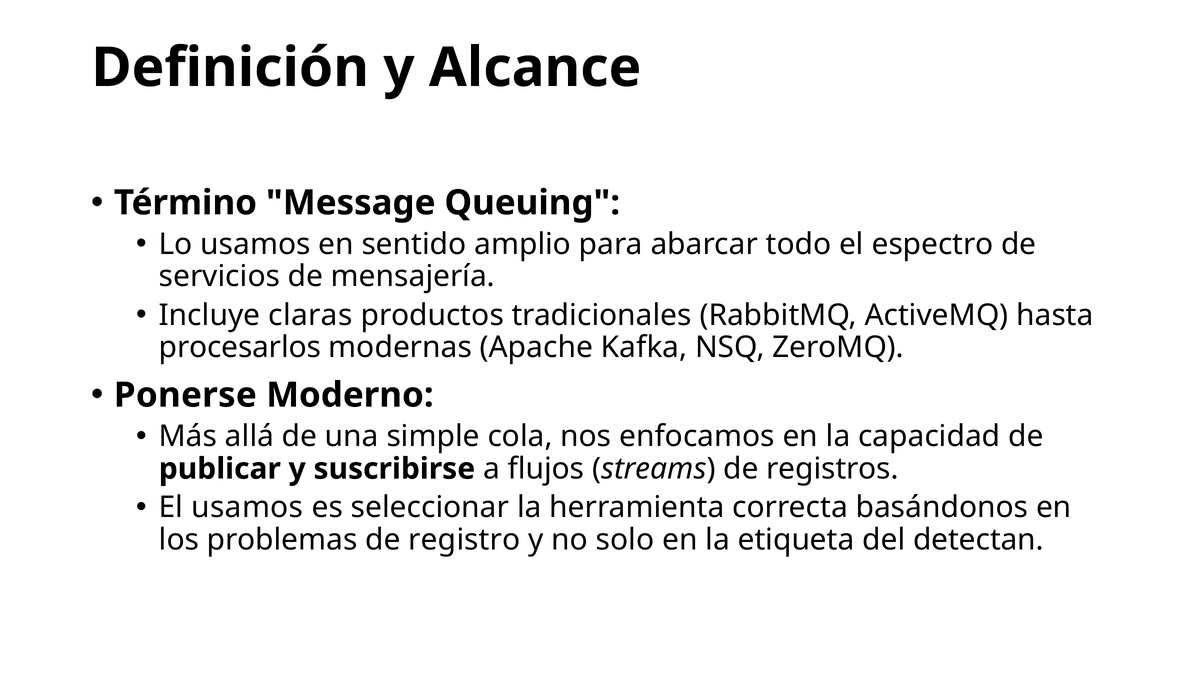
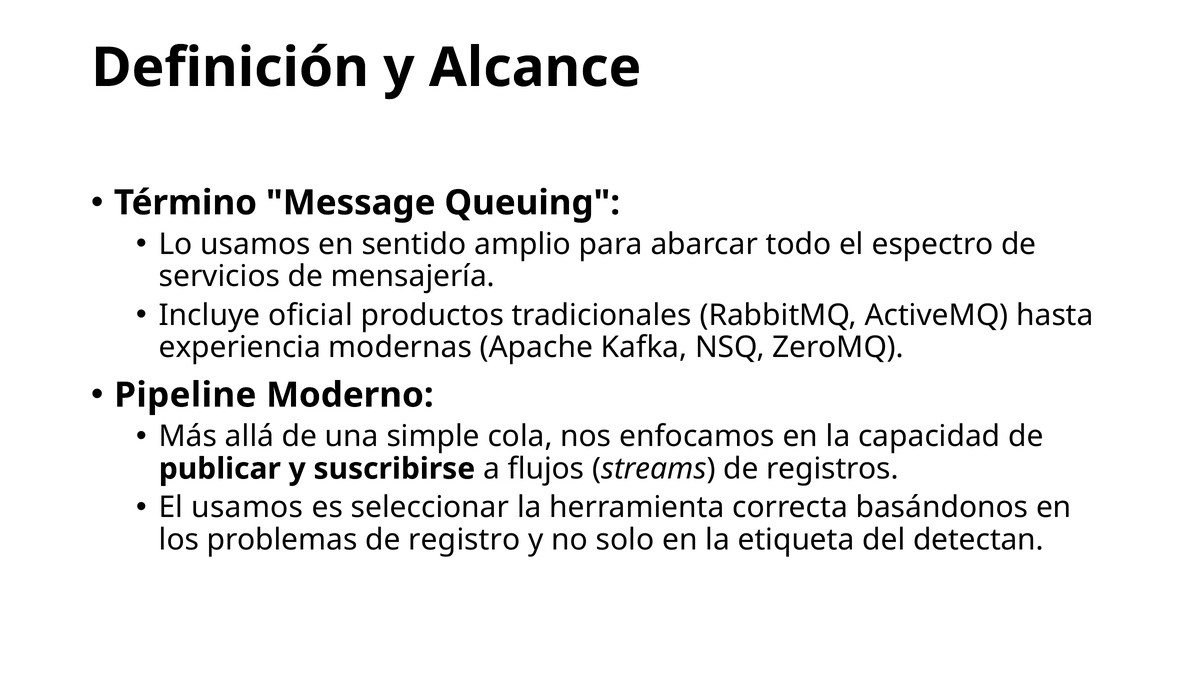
claras: claras -> oficial
procesarlos: procesarlos -> experiencia
Ponerse: Ponerse -> Pipeline
